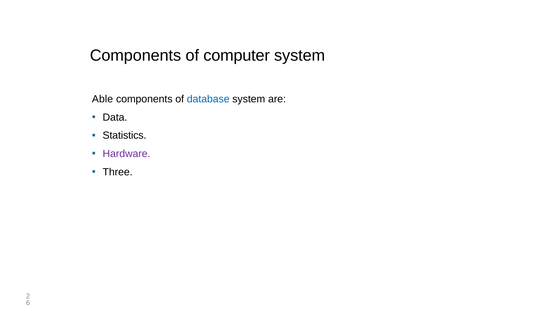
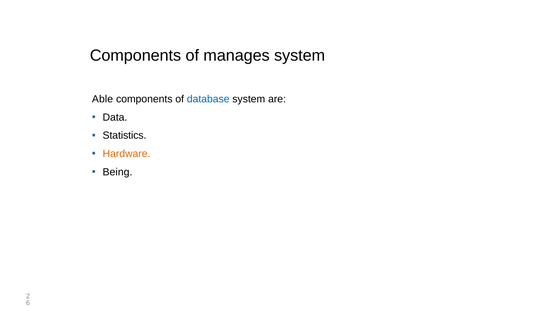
computer: computer -> manages
Hardware colour: purple -> orange
Three: Three -> Being
